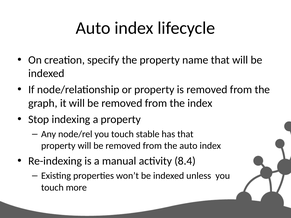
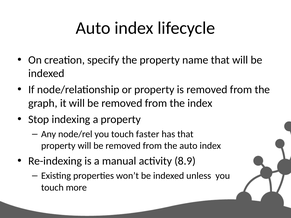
stable: stable -> faster
8.4: 8.4 -> 8.9
